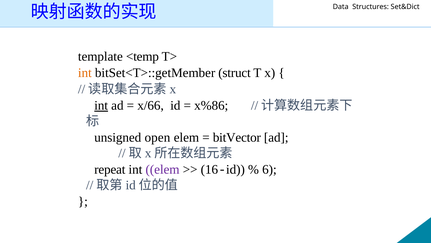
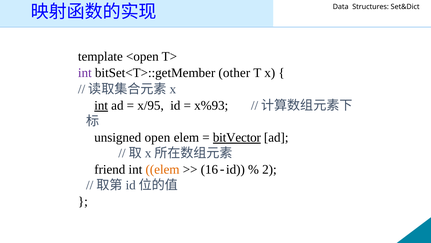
<temp: <temp -> <open
int at (85, 73) colour: orange -> purple
struct: struct -> other
x/66: x/66 -> x/95
x%86: x%86 -> x%93
bitVector underline: none -> present
repeat: repeat -> friend
elem at (163, 169) colour: purple -> orange
6: 6 -> 2
